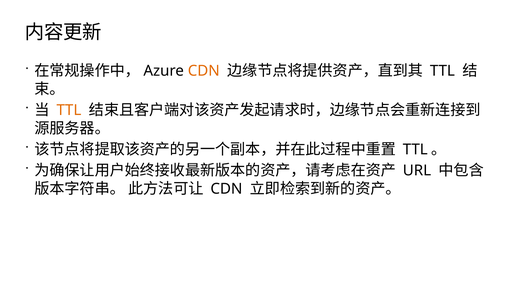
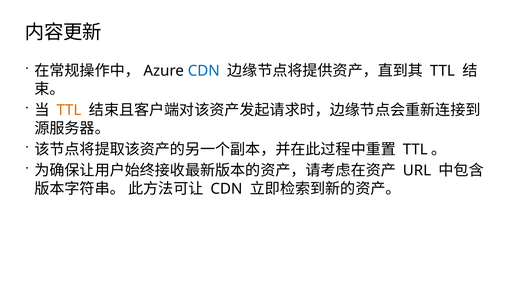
CDN at (204, 71) colour: orange -> blue
